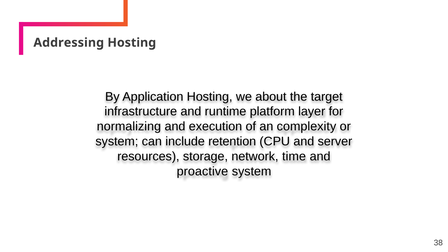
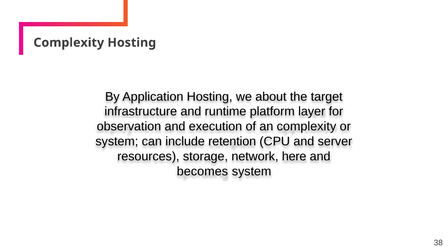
Addressing at (69, 43): Addressing -> Complexity
normalizing: normalizing -> observation
time: time -> here
proactive: proactive -> becomes
